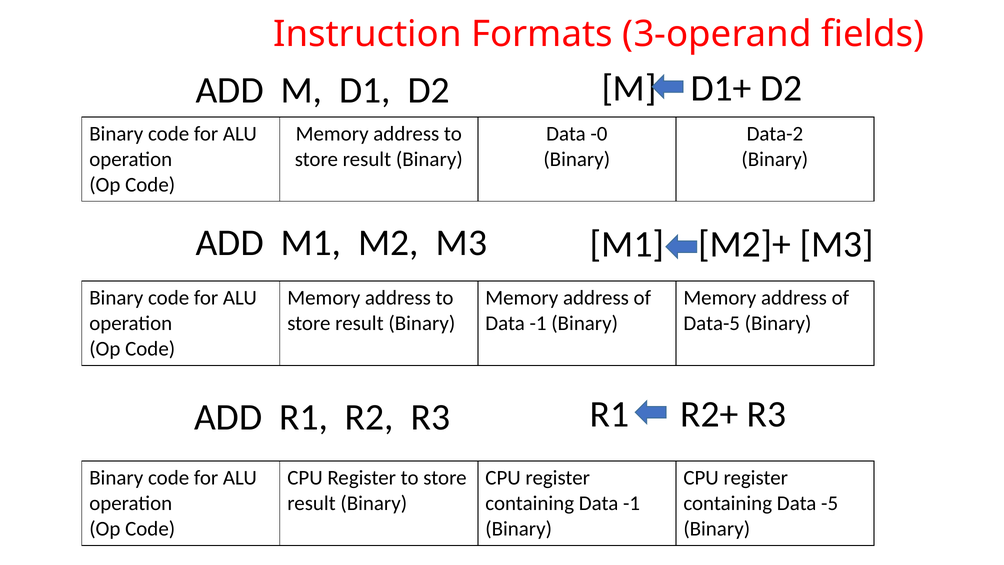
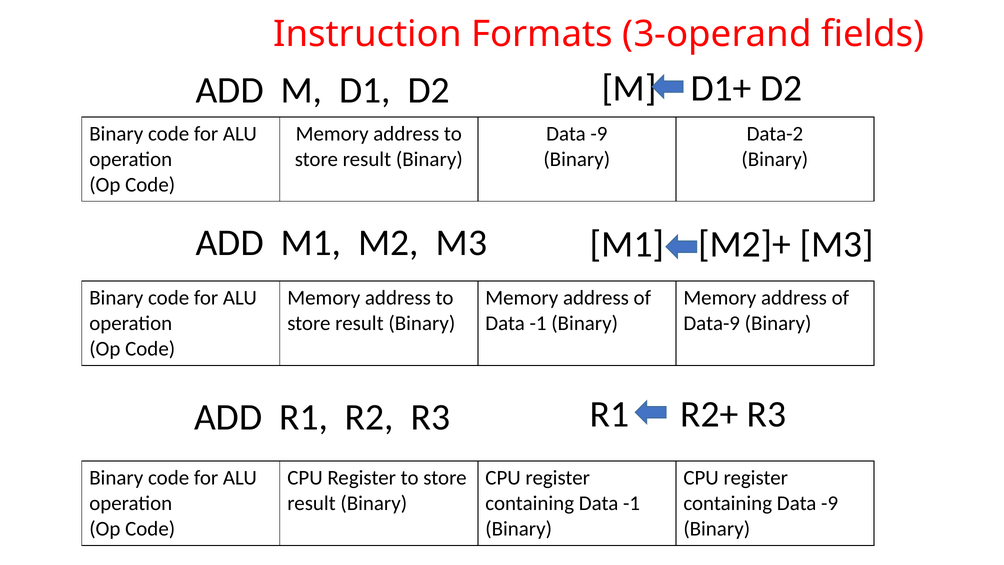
-0 at (599, 134): -0 -> -9
Data-5: Data-5 -> Data-9
containing Data -5: -5 -> -9
